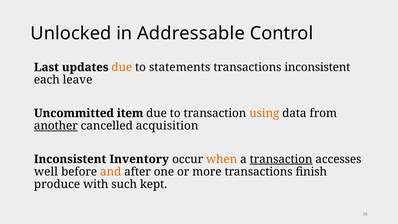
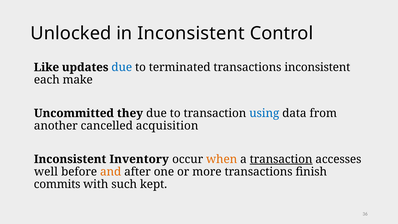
in Addressable: Addressable -> Inconsistent
Last: Last -> Like
due at (122, 67) colour: orange -> blue
statements: statements -> terminated
leave: leave -> make
item: item -> they
using colour: orange -> blue
another underline: present -> none
produce: produce -> commits
